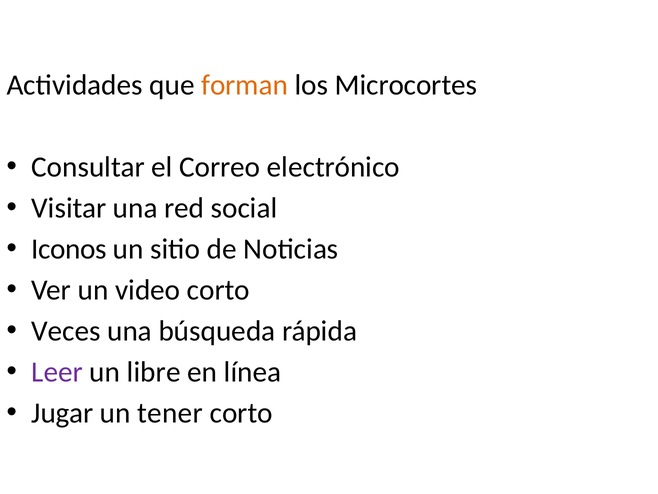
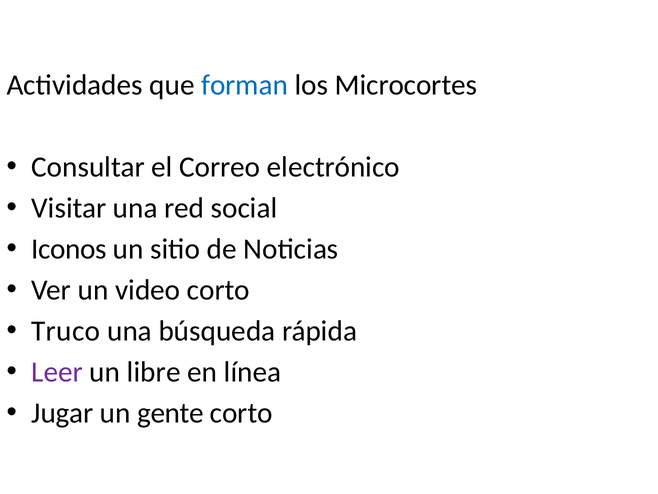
forman colour: orange -> blue
Veces: Veces -> Truco
tener: tener -> gente
